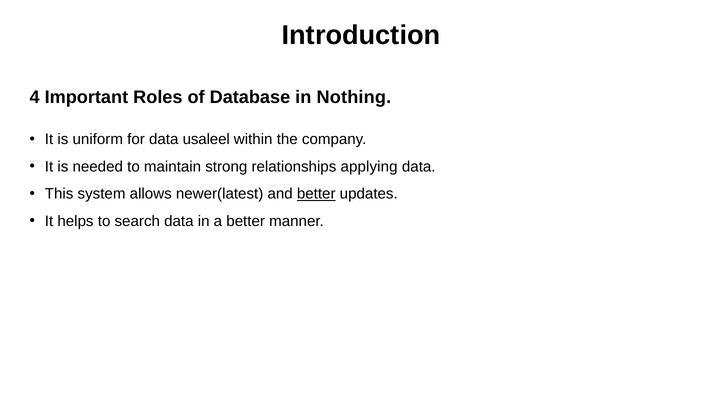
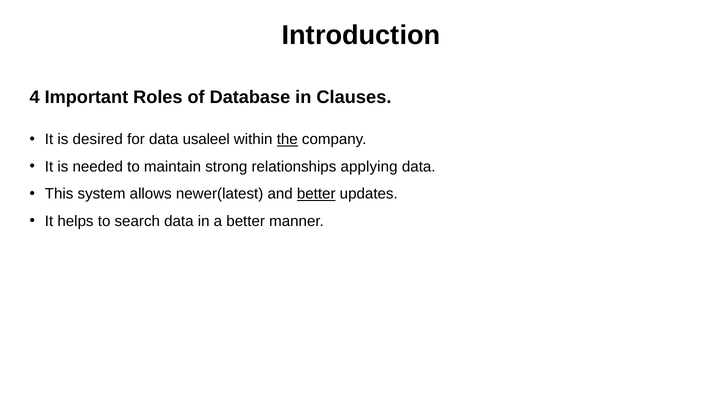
Nothing: Nothing -> Clauses
uniform: uniform -> desired
the underline: none -> present
